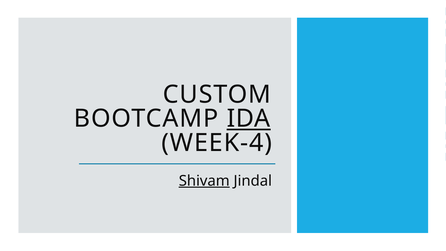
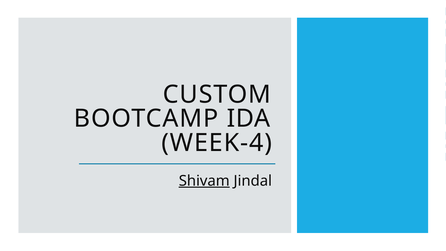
IDA underline: present -> none
